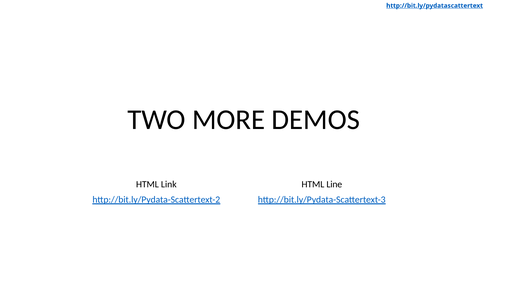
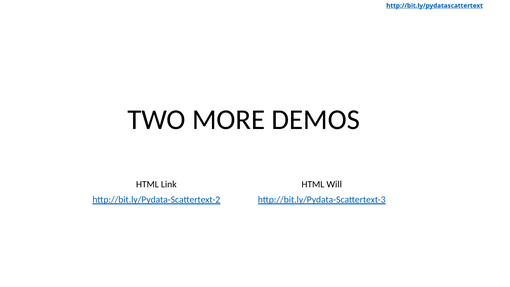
Line: Line -> Will
